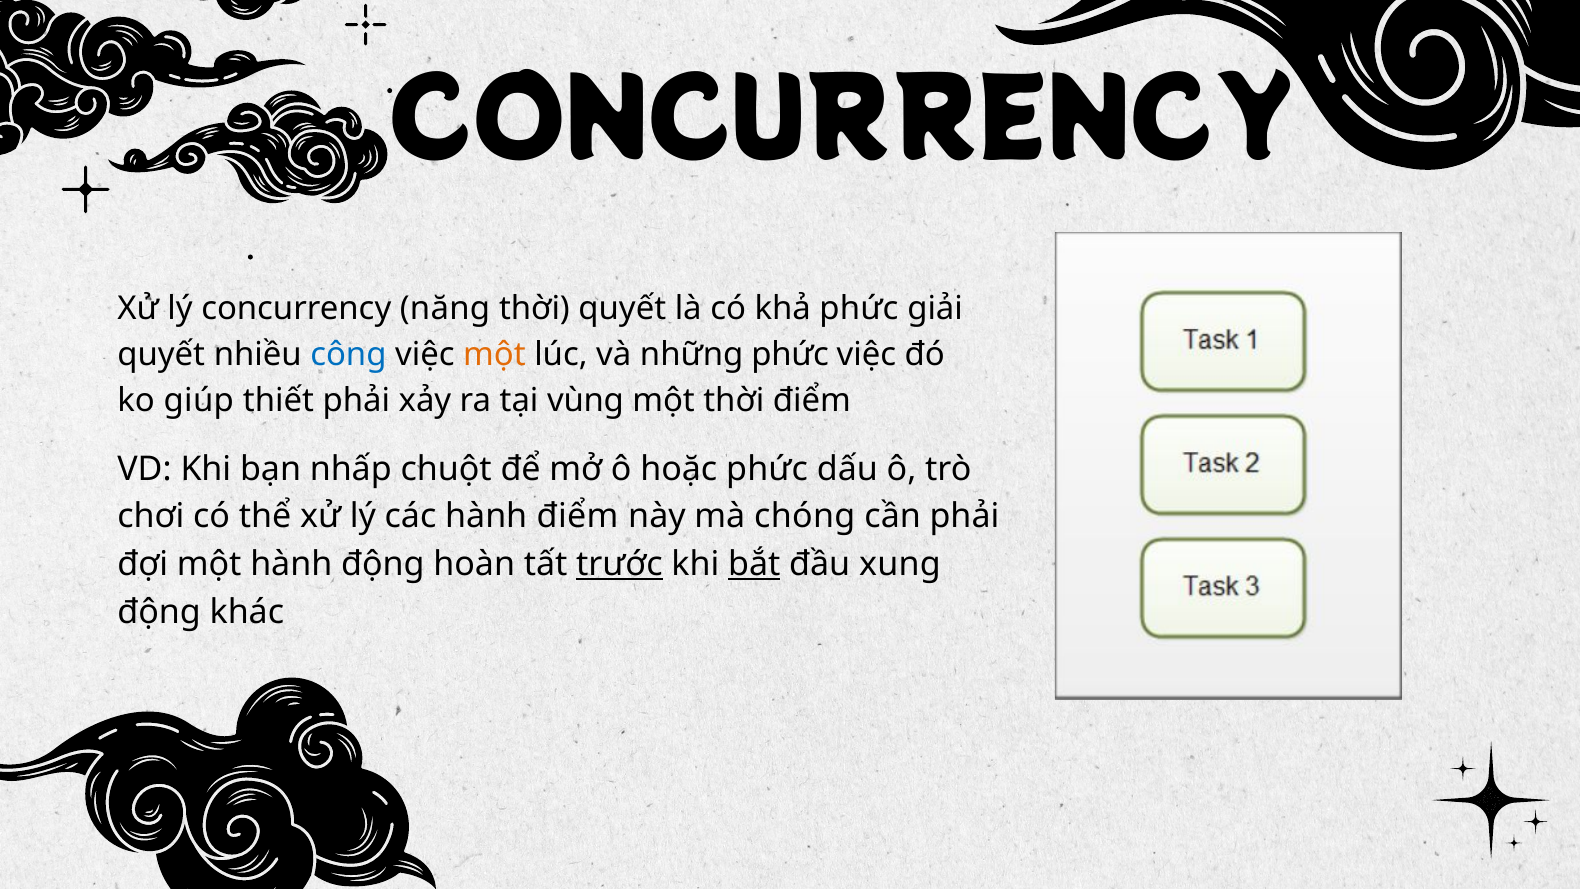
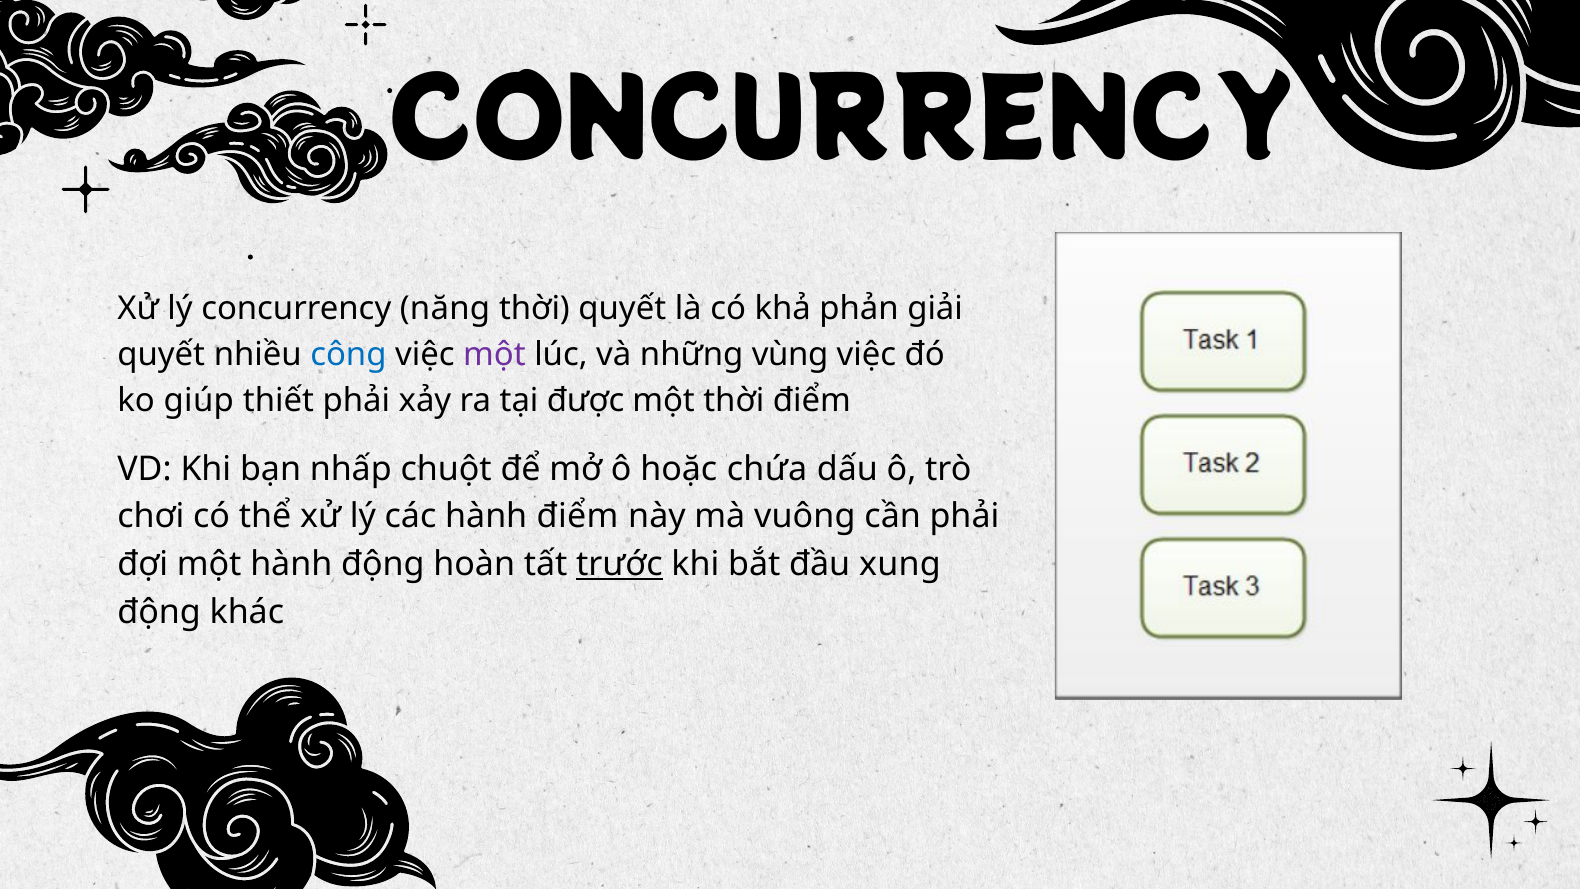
khả phức: phức -> phản
một at (494, 355) colour: orange -> purple
những phức: phức -> vùng
vùng: vùng -> được
hoặc phức: phức -> chứa
chóng: chóng -> vuông
bắt underline: present -> none
